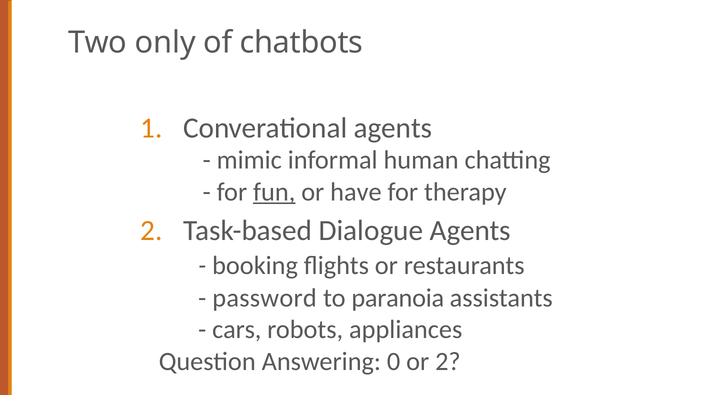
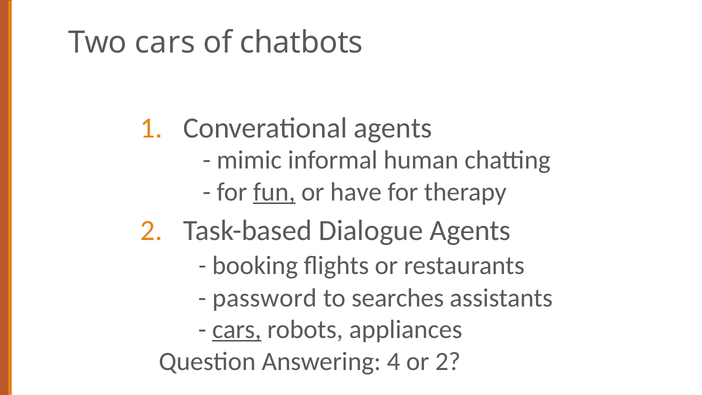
Two only: only -> cars
paranoia: paranoia -> searches
cars at (237, 329) underline: none -> present
0: 0 -> 4
